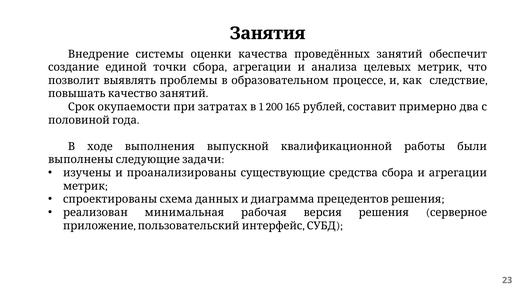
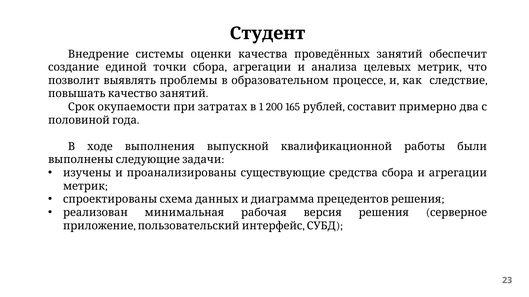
Занятия: Занятия -> Студент
